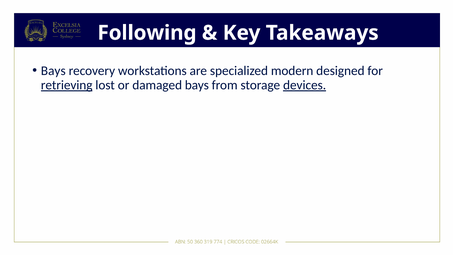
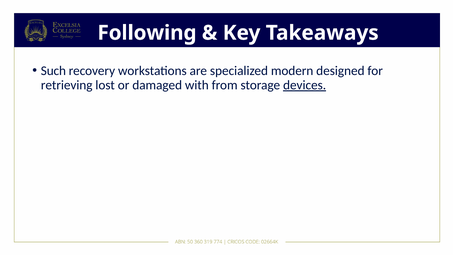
Bays at (53, 71): Bays -> Such
retrieving underline: present -> none
damaged bays: bays -> with
